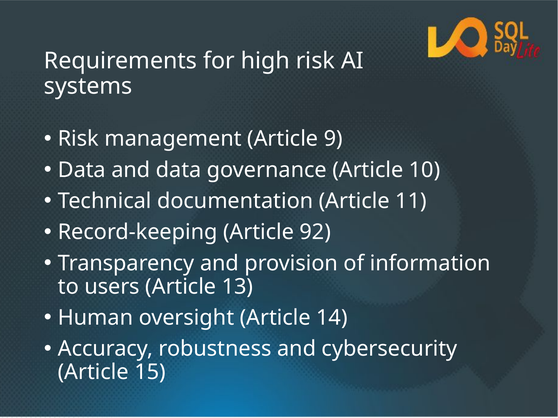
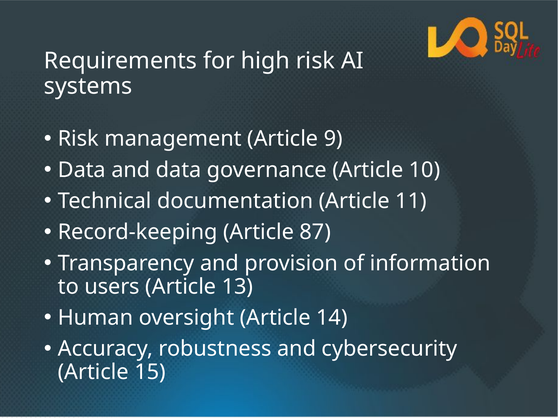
92: 92 -> 87
